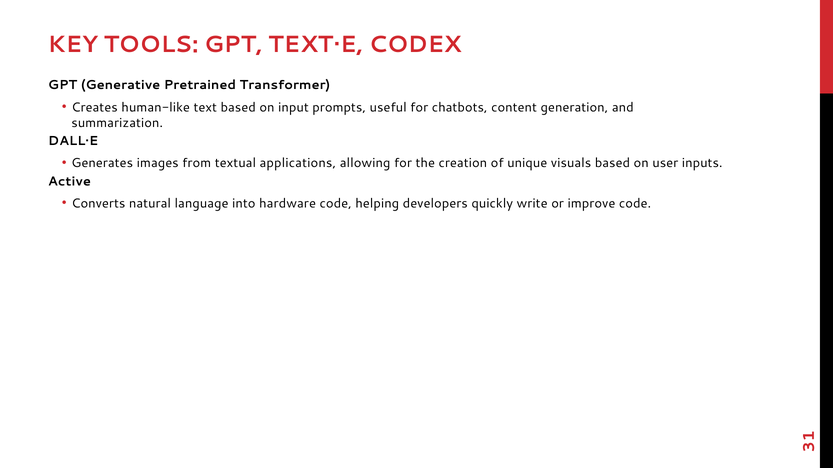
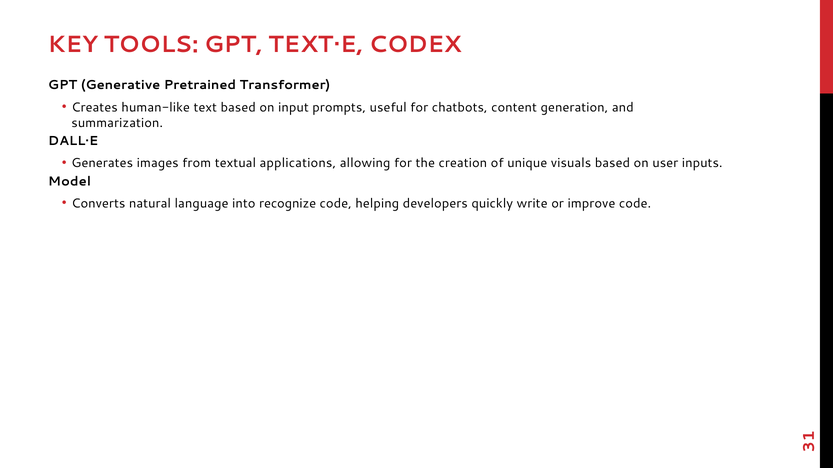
Active: Active -> Model
hardware: hardware -> recognize
